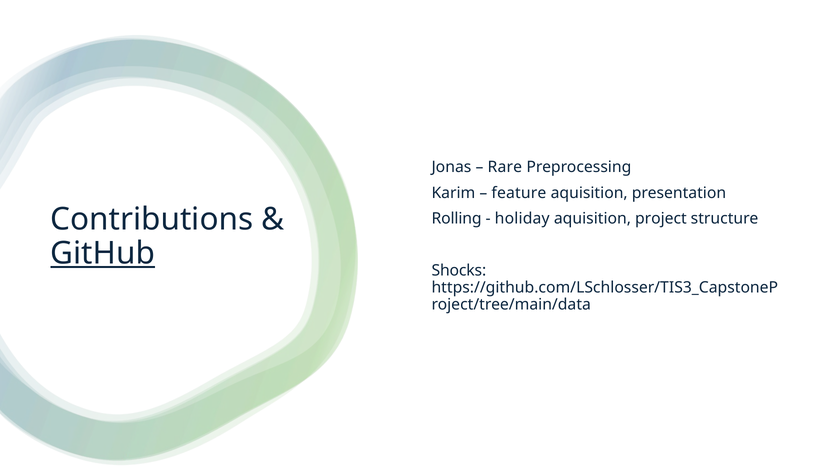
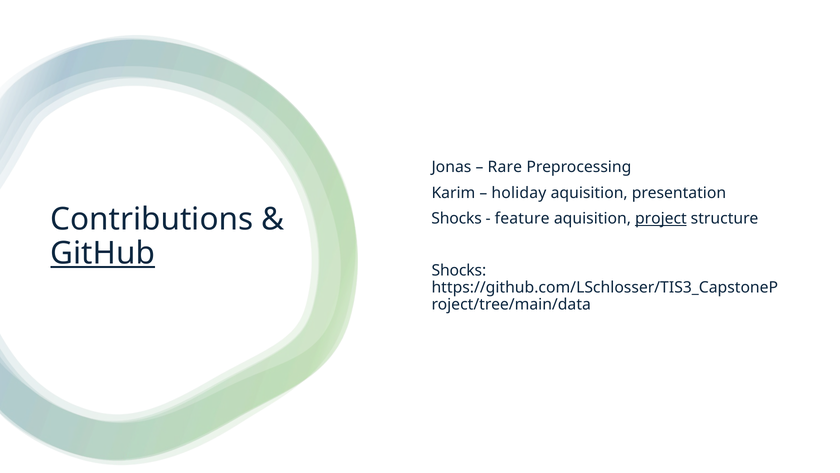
feature: feature -> holiday
Rolling at (457, 219): Rolling -> Shocks
holiday: holiday -> feature
project underline: none -> present
